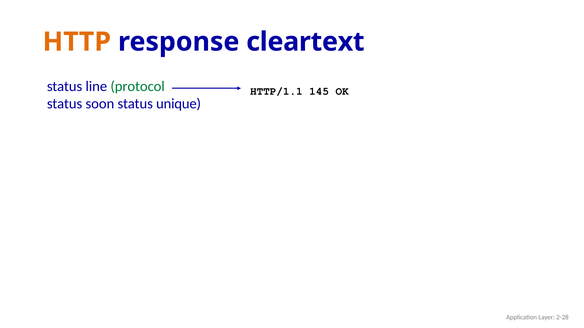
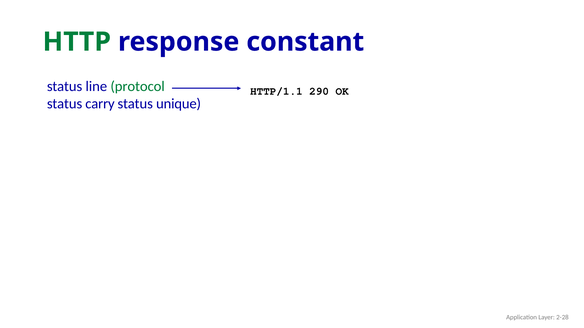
HTTP colour: orange -> green
cleartext: cleartext -> constant
145: 145 -> 290
soon: soon -> carry
